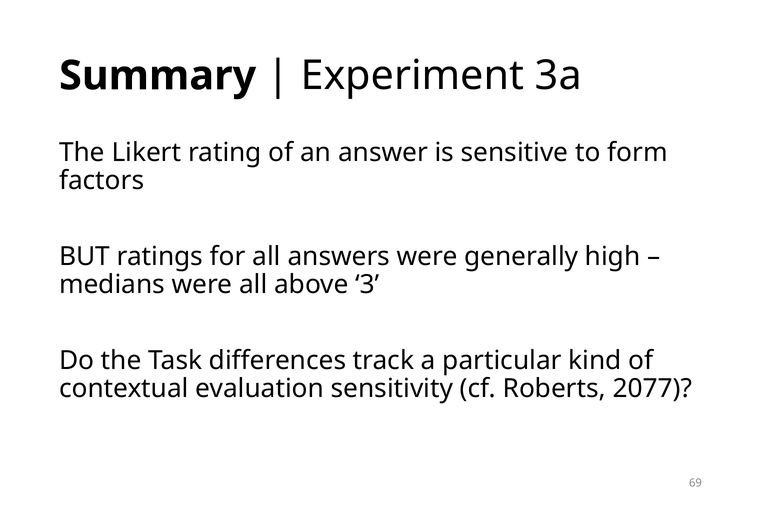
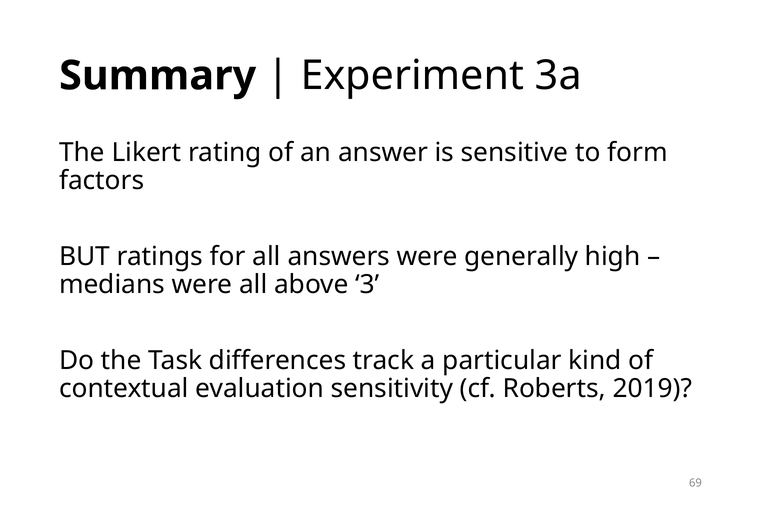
2077: 2077 -> 2019
